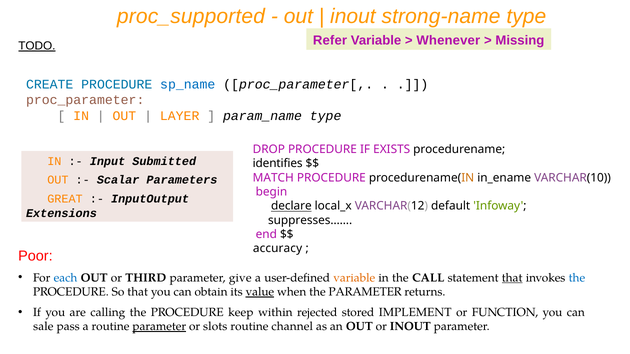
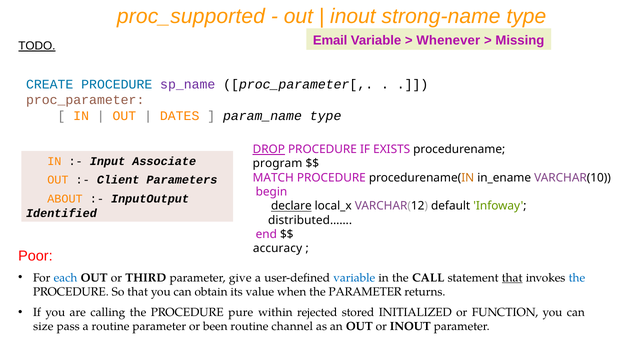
Refer: Refer -> Email
sp_name colour: blue -> purple
LAYER: LAYER -> DATES
DROP underline: none -> present
Submitted: Submitted -> Associate
identifies: identifies -> program
Scalar: Scalar -> Client
GREAT: GREAT -> ABOUT
Extensions: Extensions -> Identified
suppresses……: suppresses…… -> distributed……
variable at (354, 278) colour: orange -> blue
value underline: present -> none
keep: keep -> pure
IMPLEMENT: IMPLEMENT -> INITIALIZED
sale: sale -> size
parameter at (159, 327) underline: present -> none
slots: slots -> been
